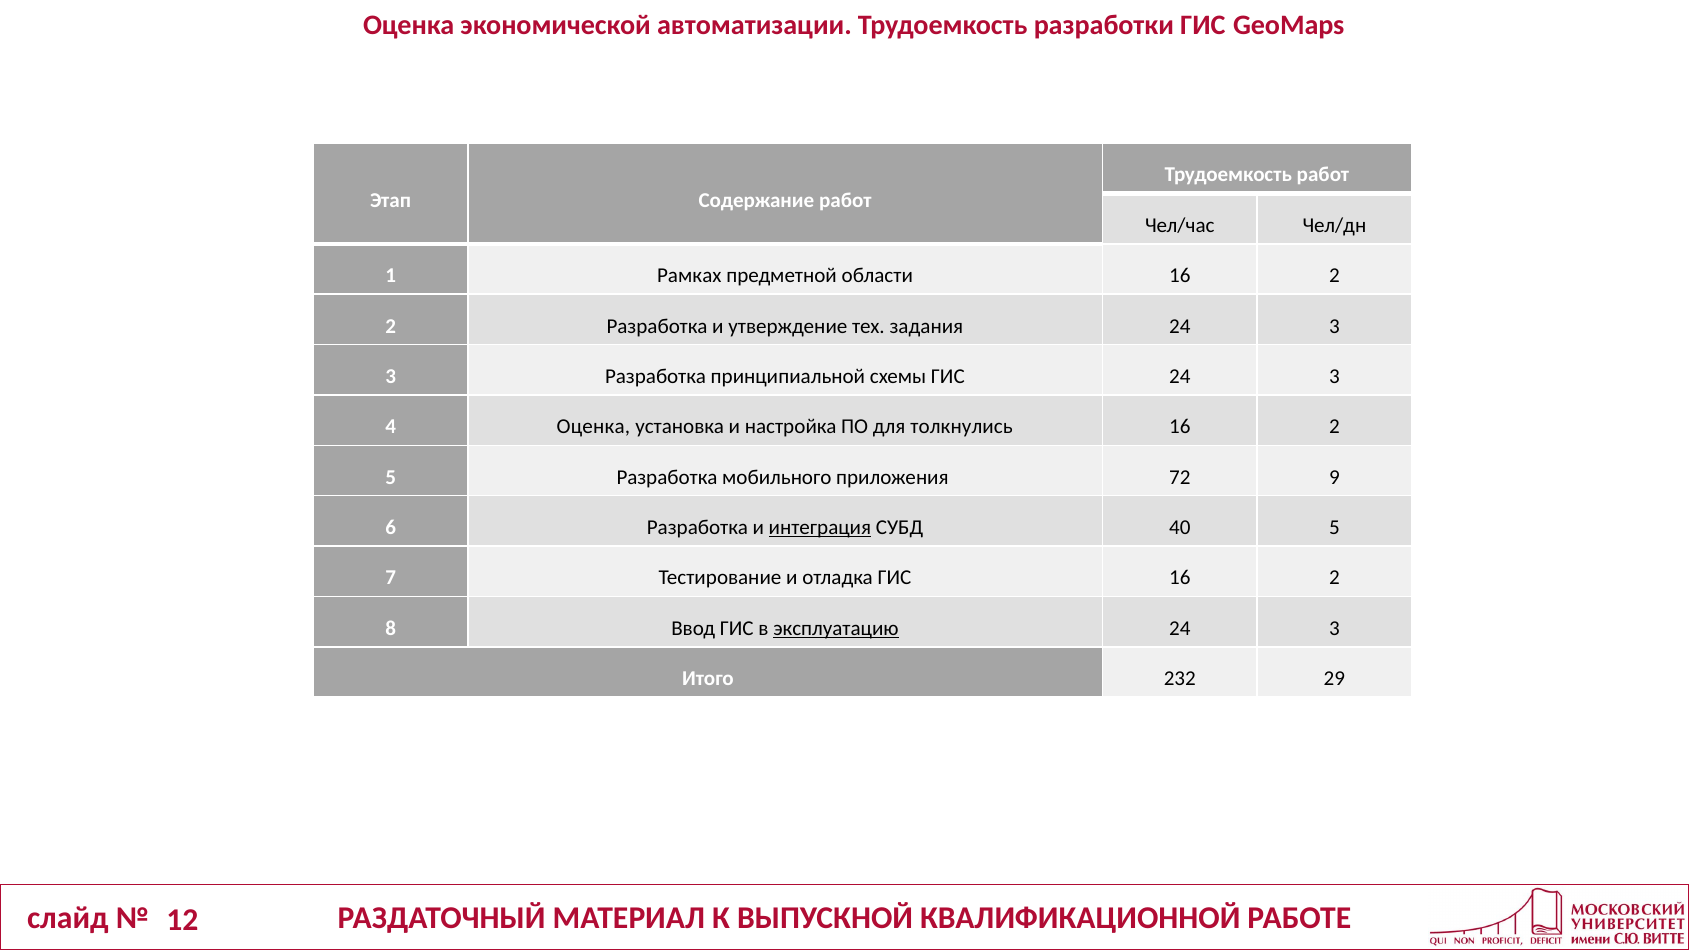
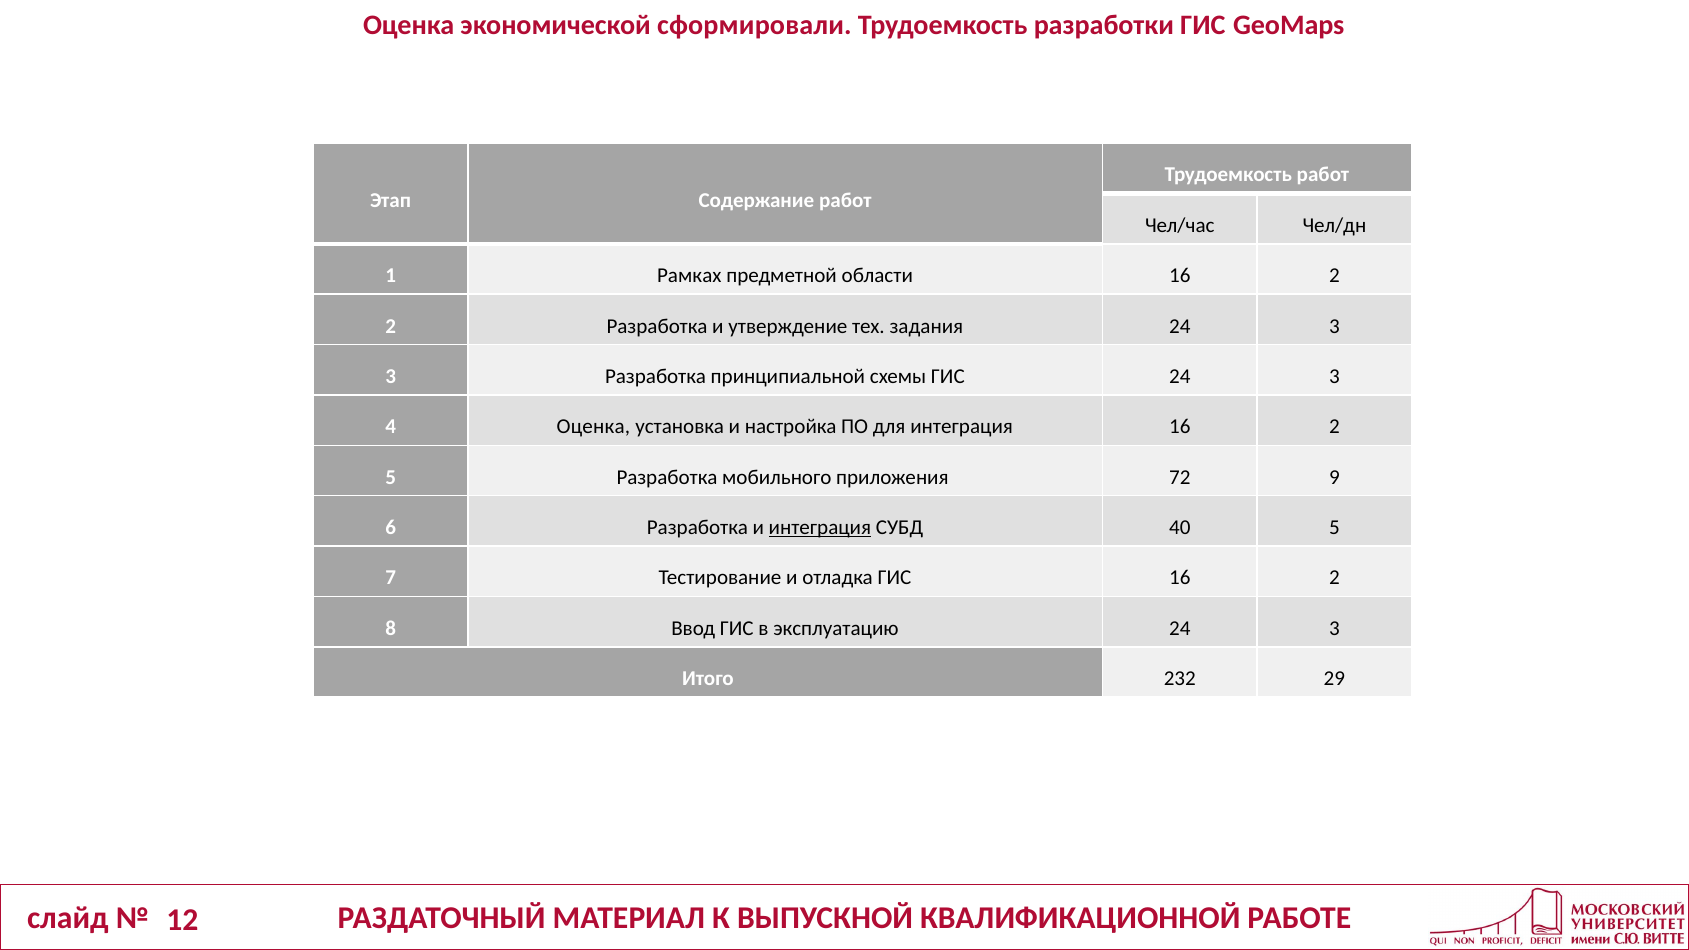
автоматизации: автоматизации -> сформировали
для толкнулись: толкнулись -> интеграция
эксплуатацию underline: present -> none
